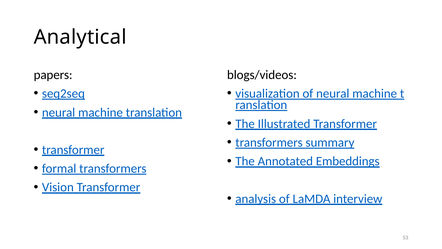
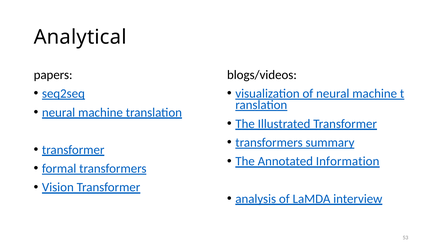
Embeddings: Embeddings -> Information
